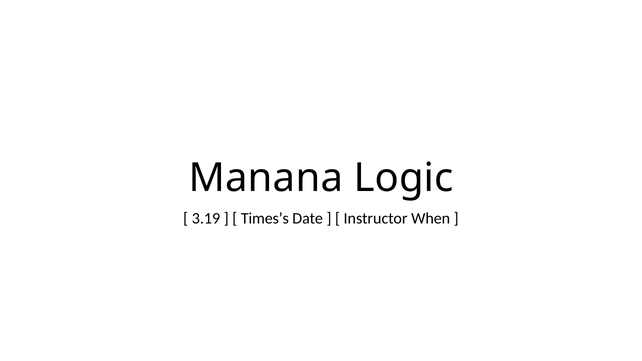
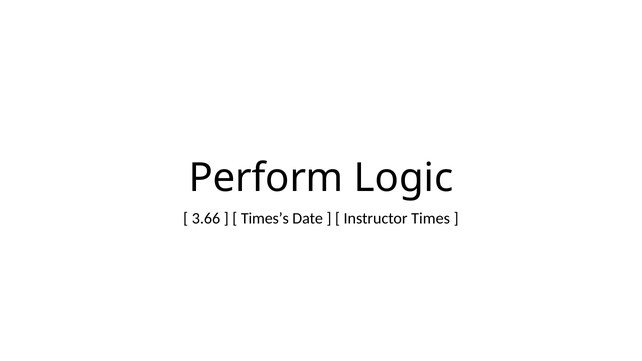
Manana: Manana -> Perform
3.19: 3.19 -> 3.66
When: When -> Times
